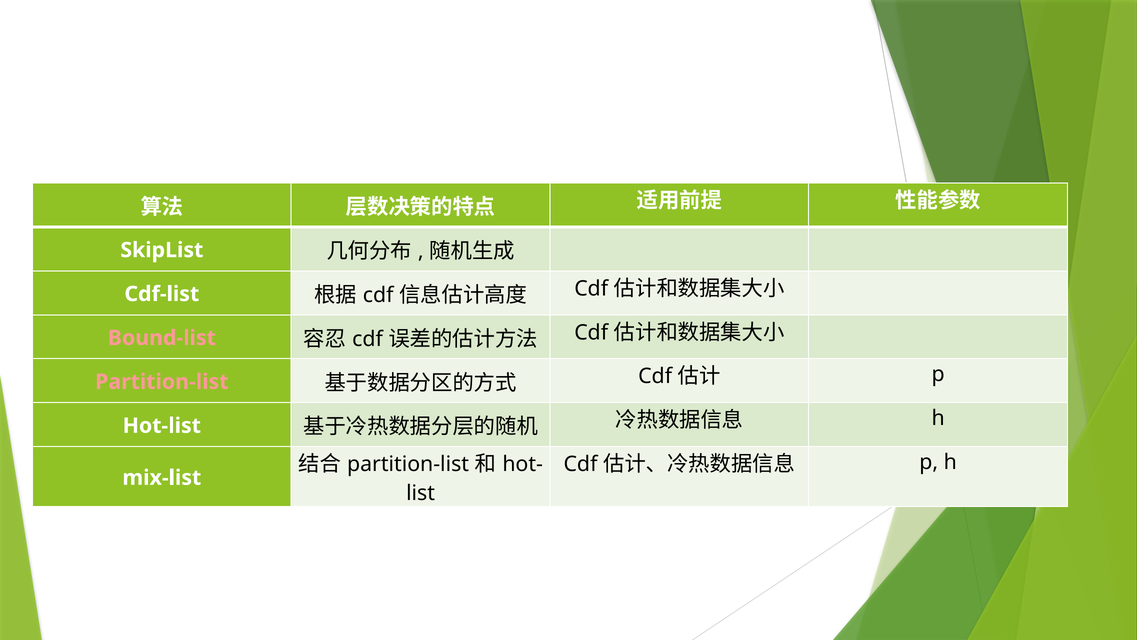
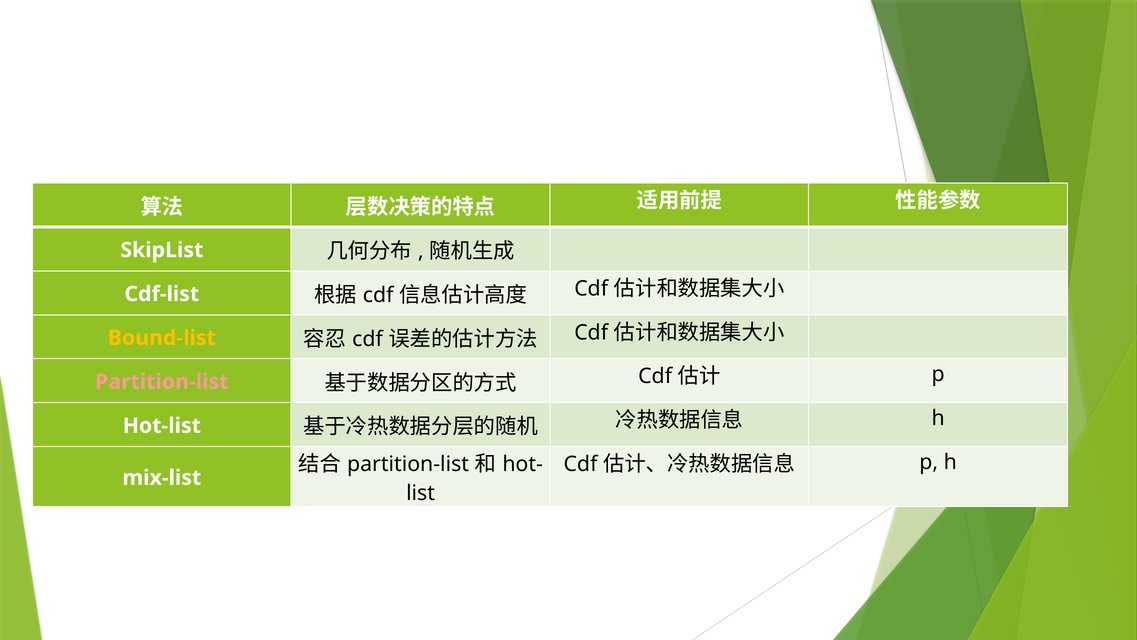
Bound-list colour: pink -> yellow
